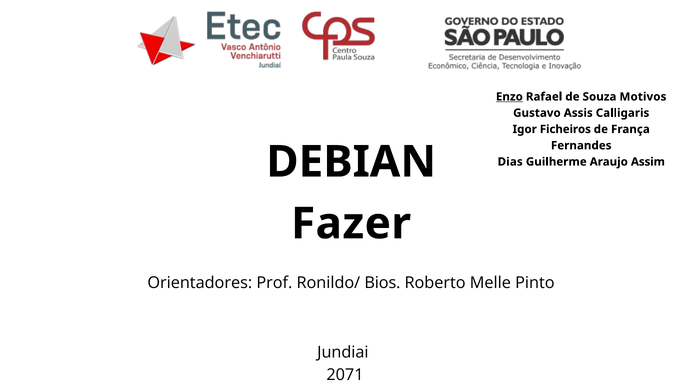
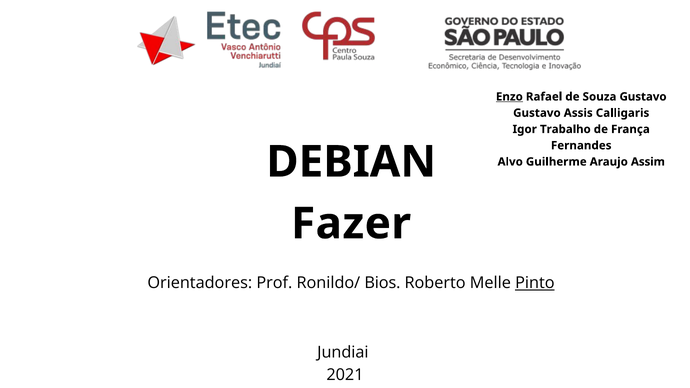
Souza Motivos: Motivos -> Gustavo
Ficheiros: Ficheiros -> Trabalho
Dias: Dias -> Alvo
Pinto underline: none -> present
2071: 2071 -> 2021
